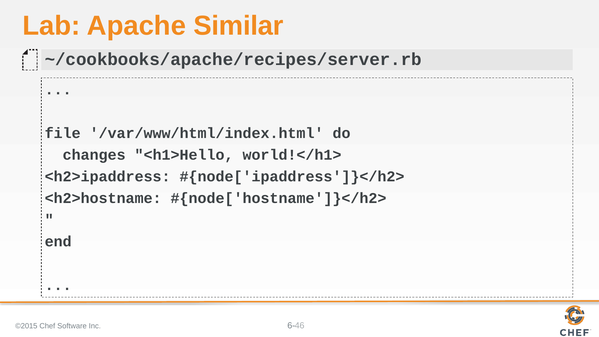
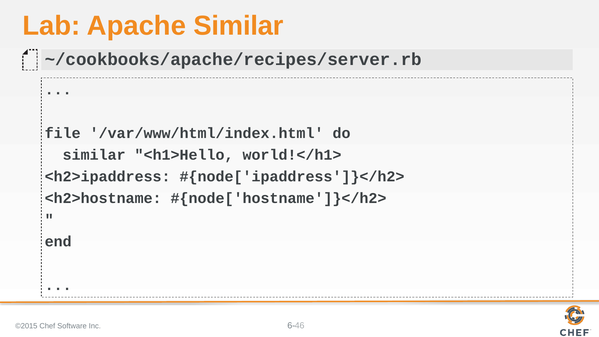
changes at (94, 155): changes -> similar
